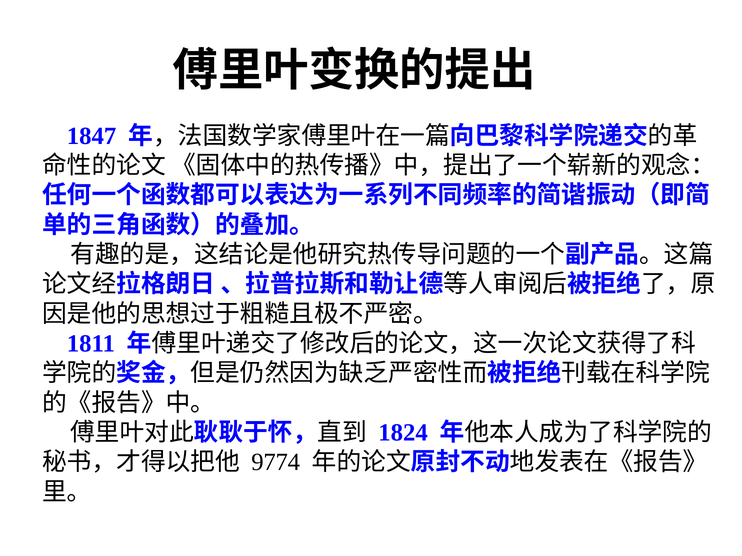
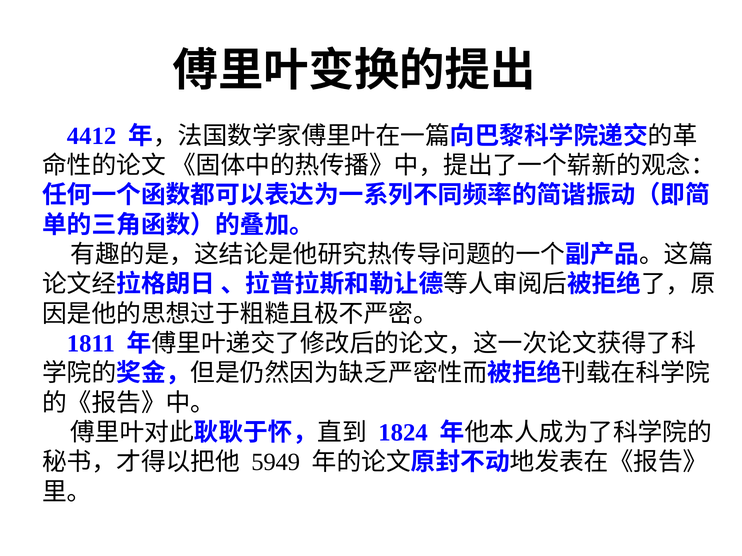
1847: 1847 -> 4412
9774: 9774 -> 5949
